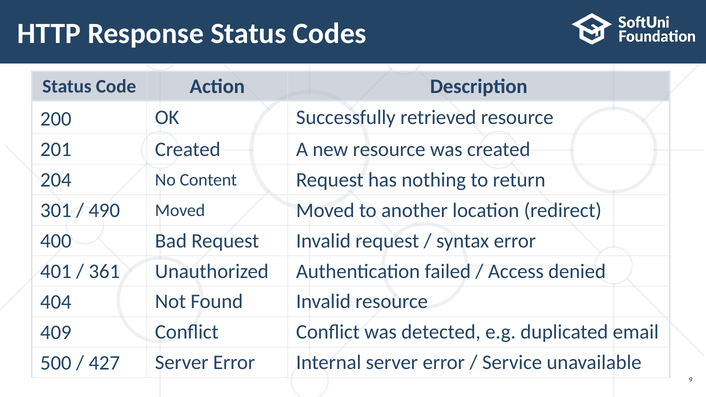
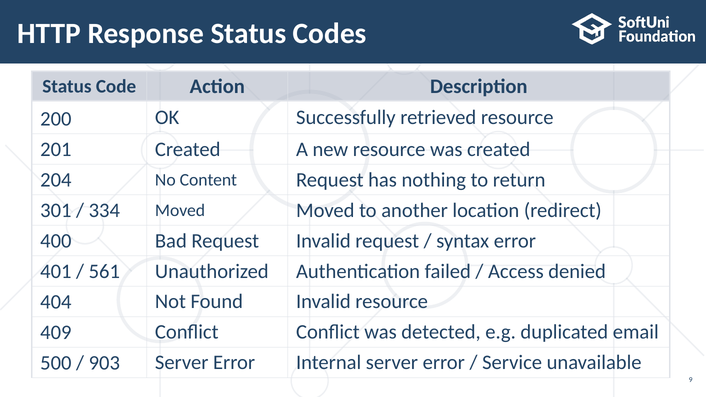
490: 490 -> 334
361: 361 -> 561
427: 427 -> 903
